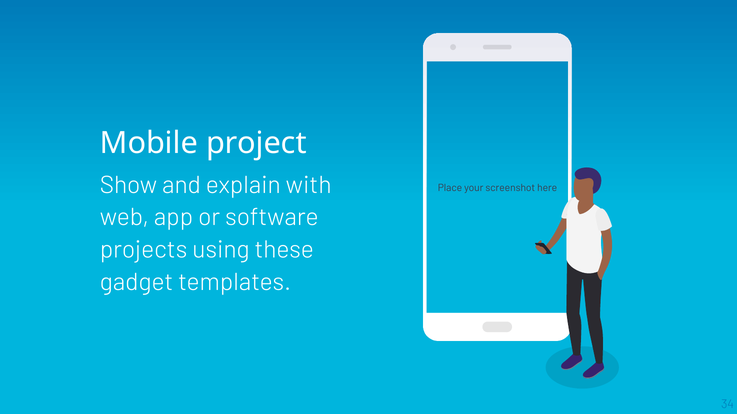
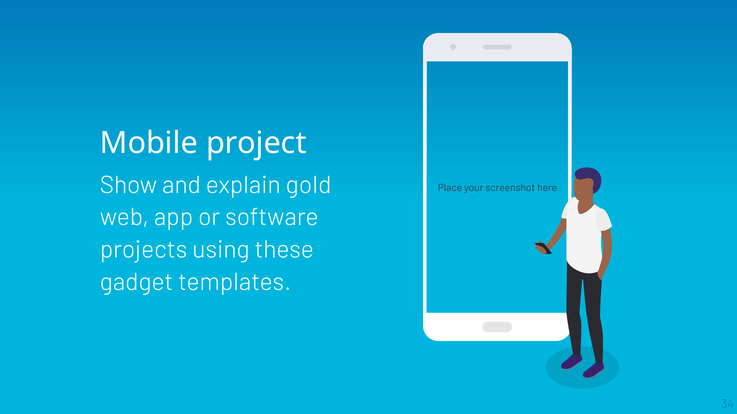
with: with -> gold
